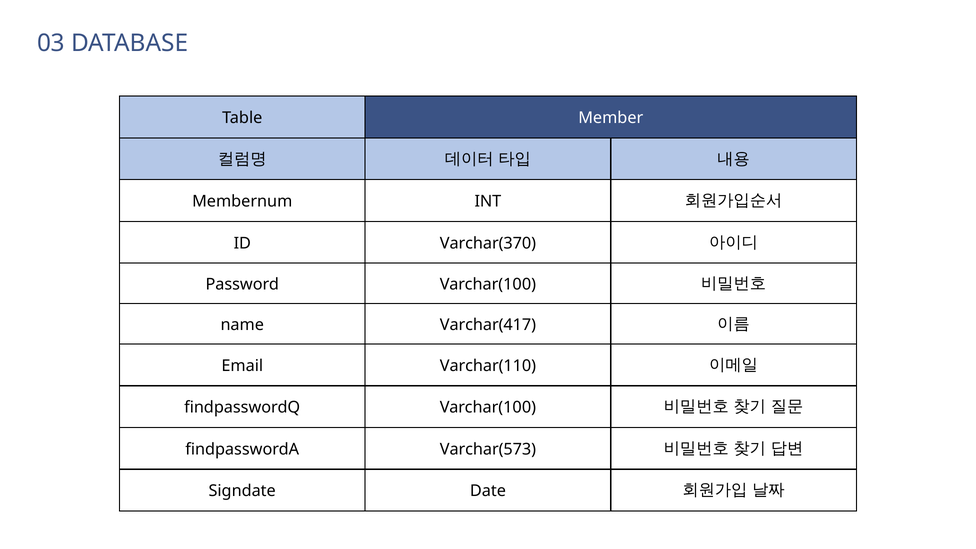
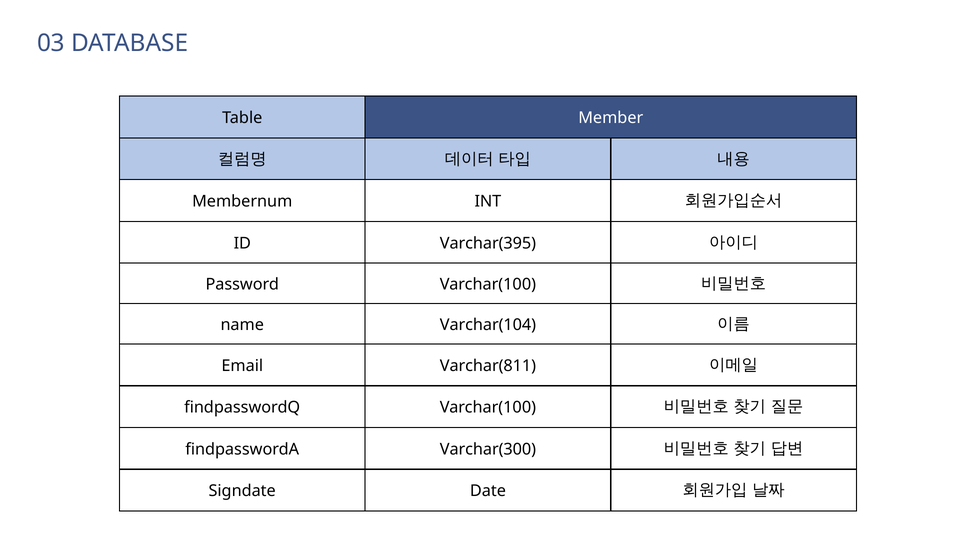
Varchar(370: Varchar(370 -> Varchar(395
Varchar(417: Varchar(417 -> Varchar(104
Varchar(110: Varchar(110 -> Varchar(811
Varchar(573: Varchar(573 -> Varchar(300
